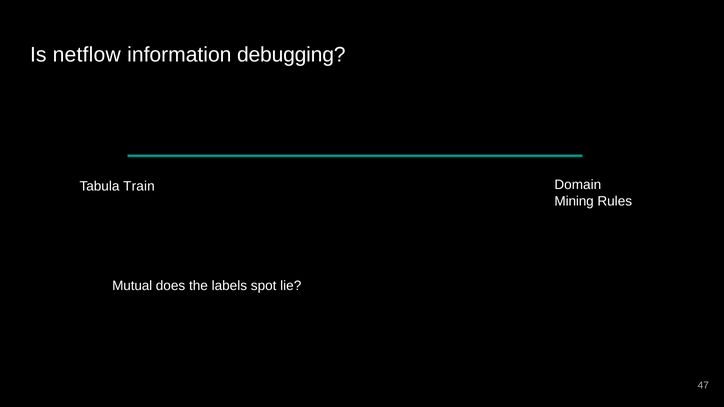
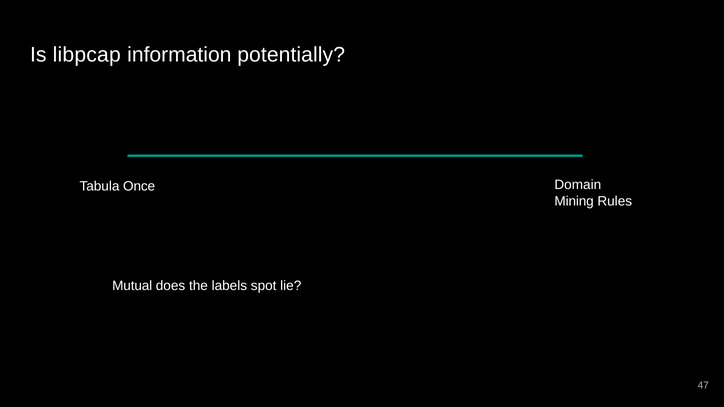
netflow: netflow -> libpcap
debugging: debugging -> potentially
Train: Train -> Once
